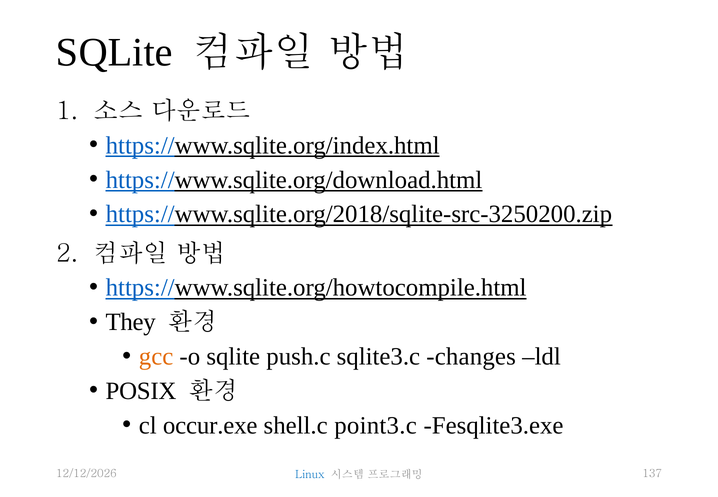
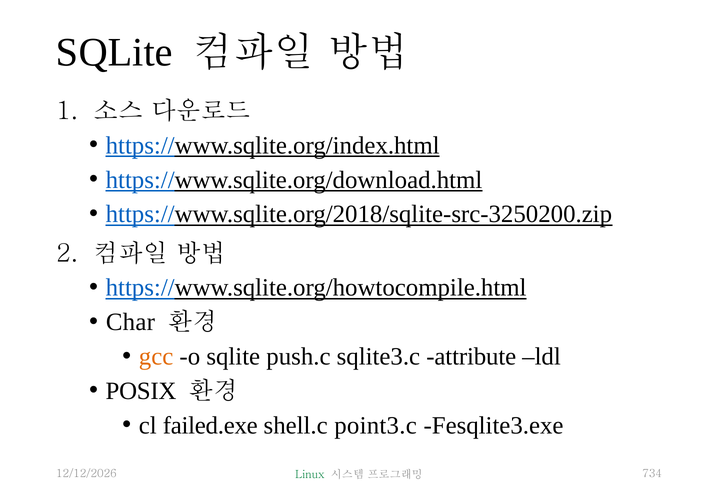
They: They -> Char
changes: changes -> attribute
occur.exe: occur.exe -> failed.exe
137: 137 -> 734
Linux colour: blue -> green
